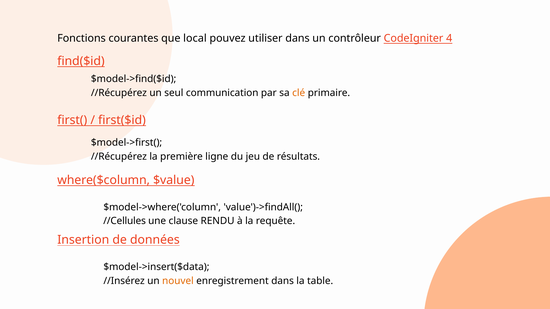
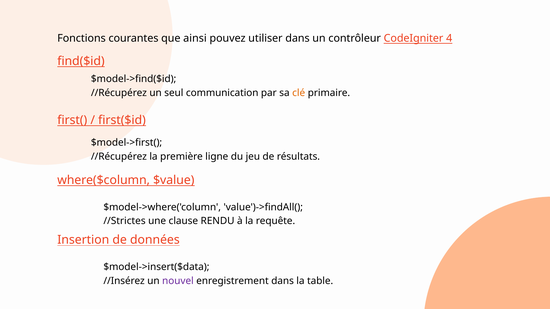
local: local -> ainsi
//Cellules: //Cellules -> //Strictes
nouvel colour: orange -> purple
